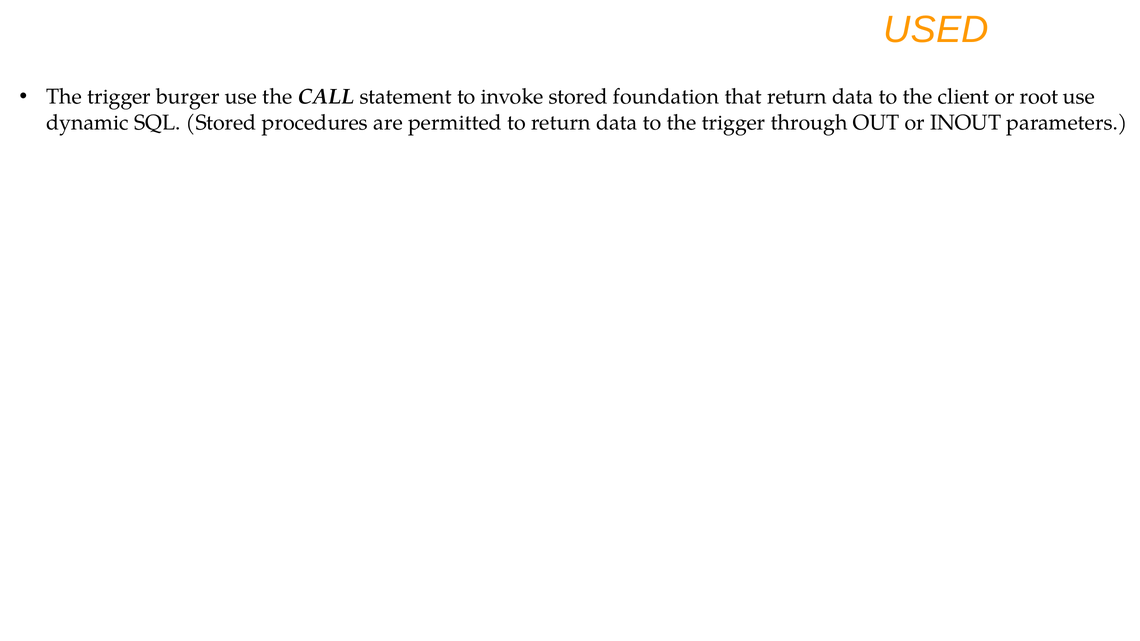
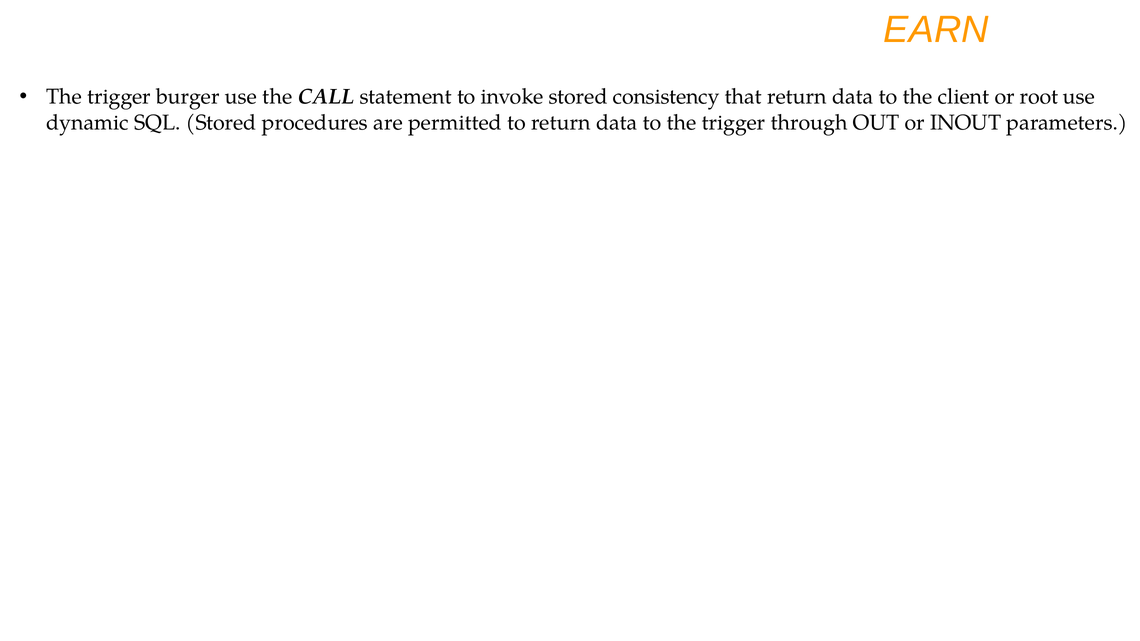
USED: USED -> EARN
foundation: foundation -> consistency
